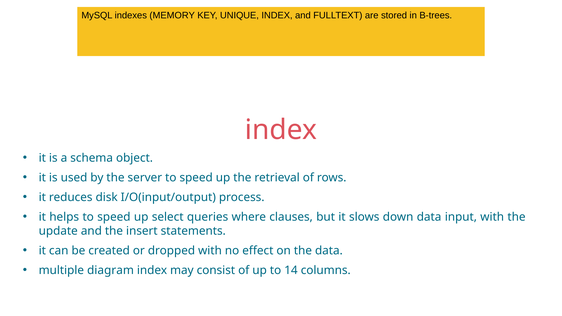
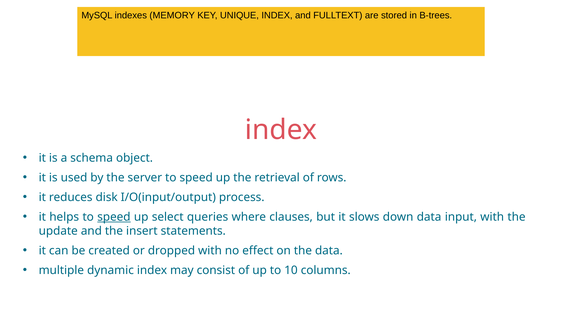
speed at (114, 217) underline: none -> present
diagram: diagram -> dynamic
14: 14 -> 10
